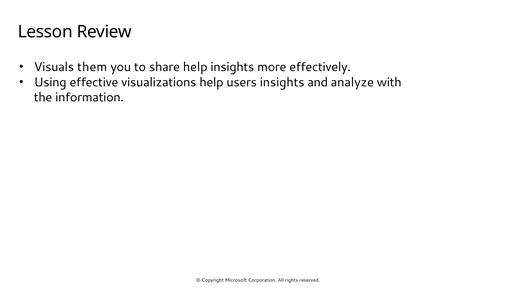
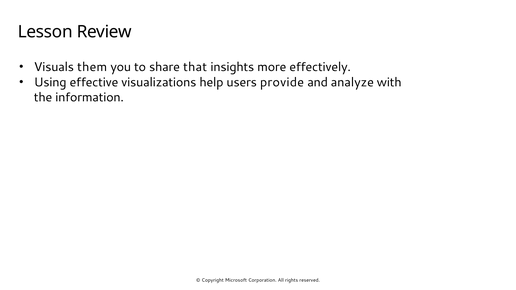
share help: help -> that
users insights: insights -> provide
